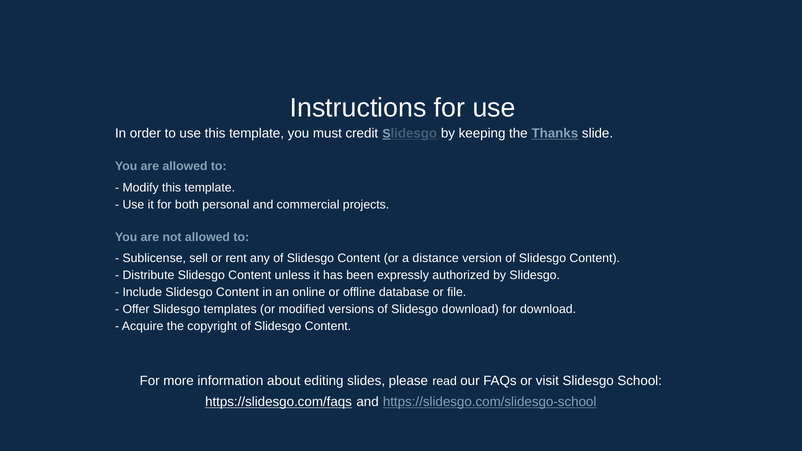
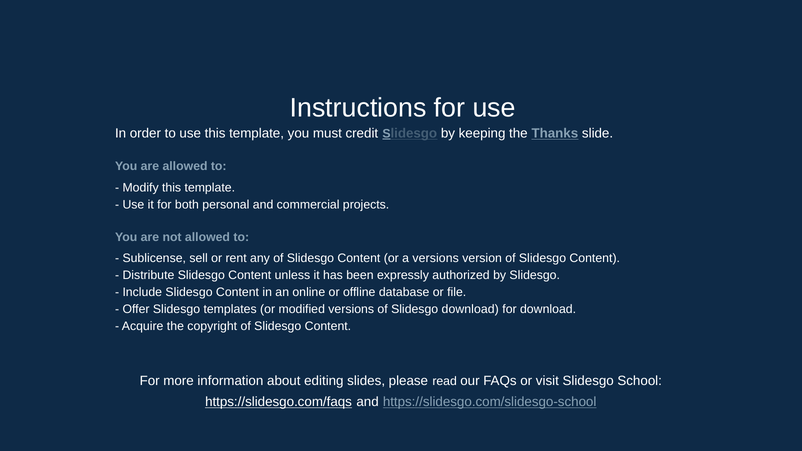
a distance: distance -> versions
